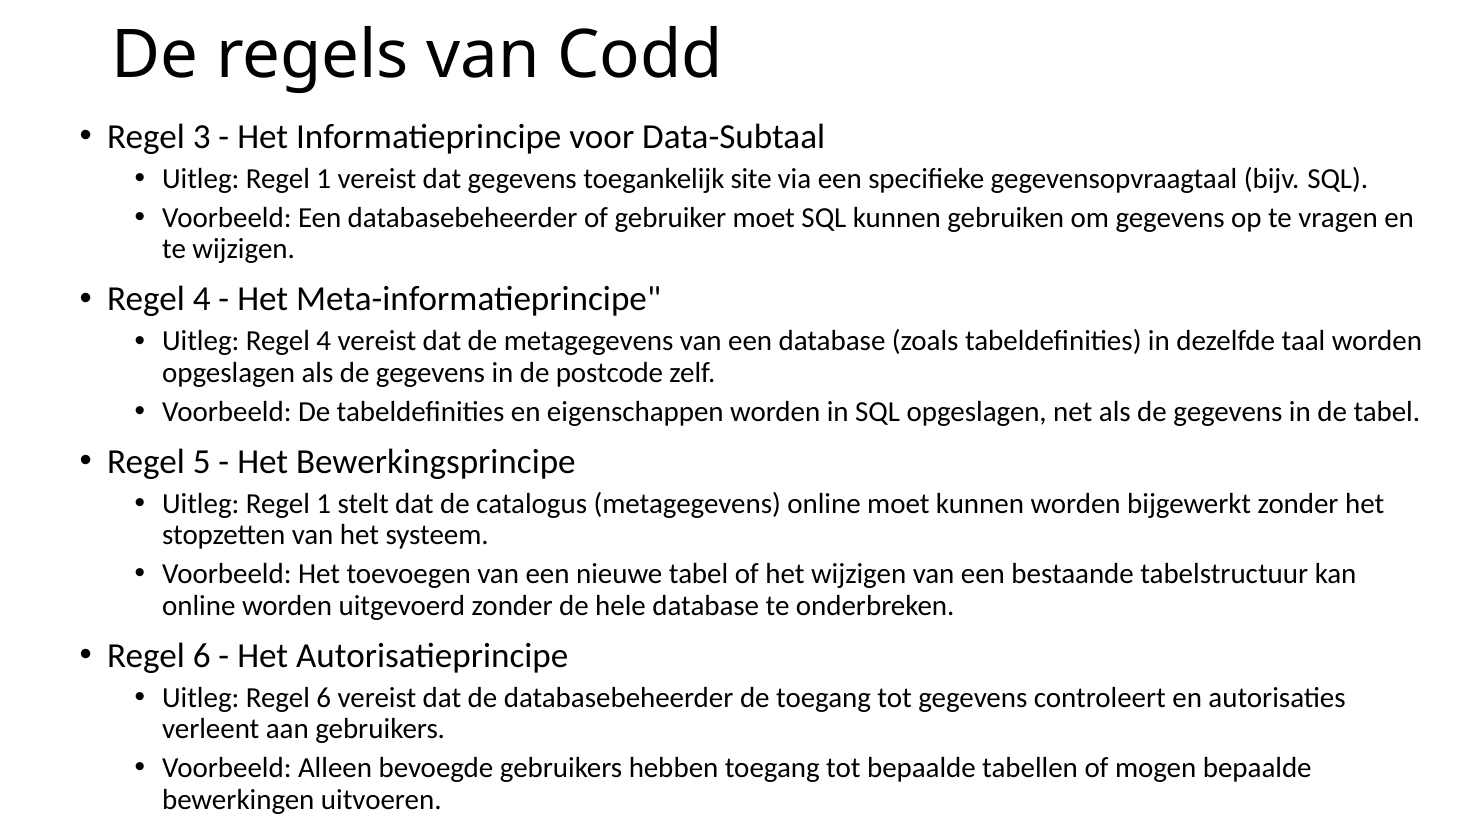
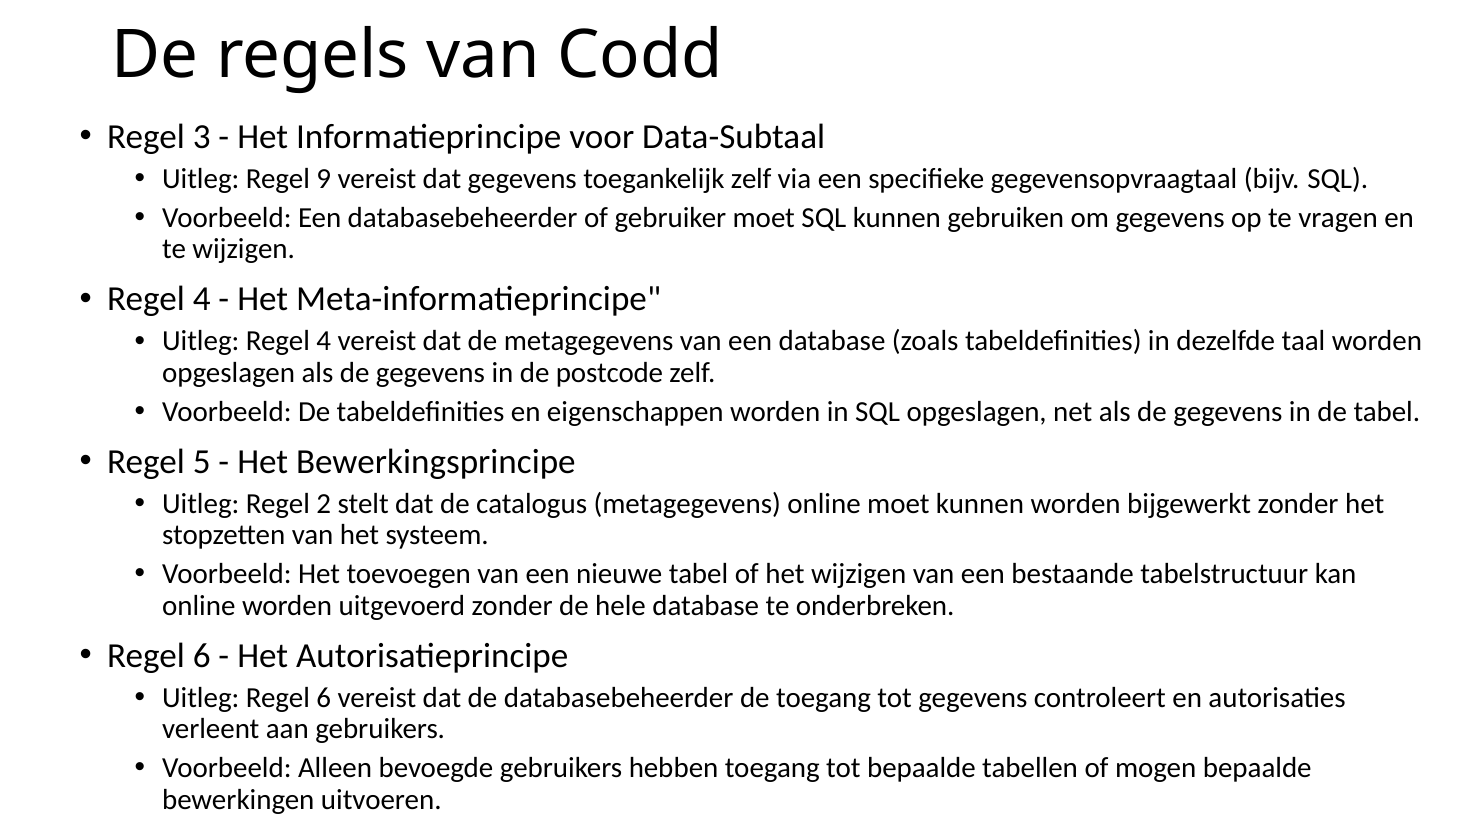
1 at (324, 179): 1 -> 9
toegankelijk site: site -> zelf
1 at (324, 504): 1 -> 2
